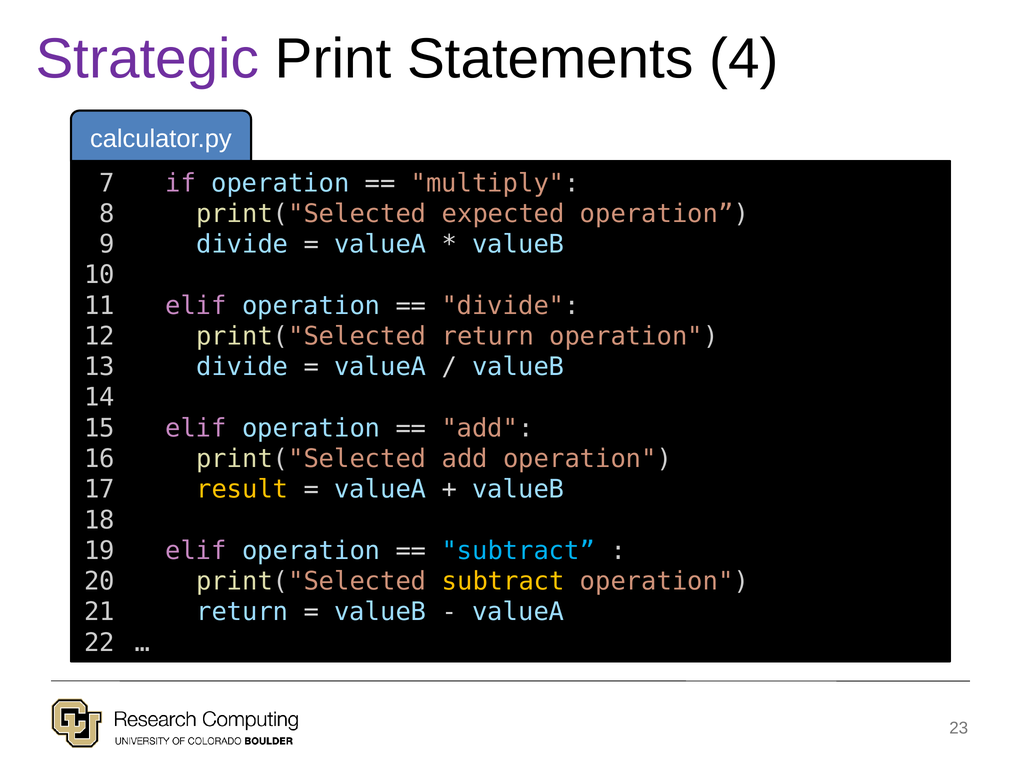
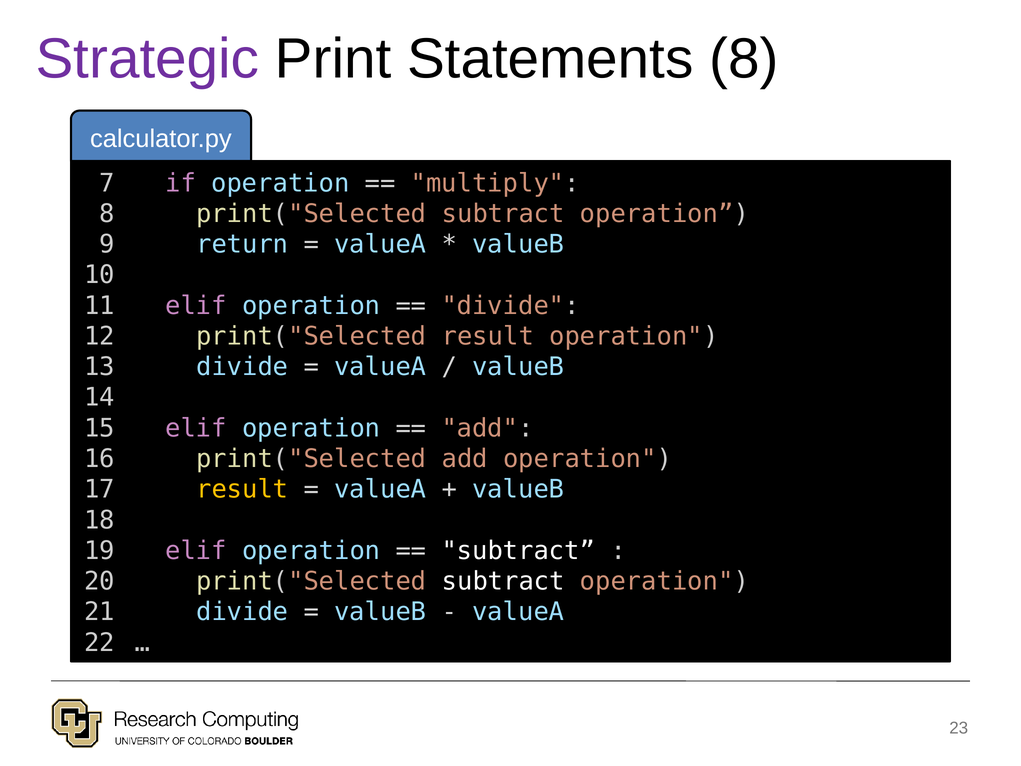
Statements 4: 4 -> 8
expected at (503, 214): expected -> subtract
divide at (242, 244): divide -> return
print("Selected return: return -> result
subtract at (518, 551) colour: light blue -> white
subtract at (503, 581) colour: yellow -> white
return at (242, 612): return -> divide
